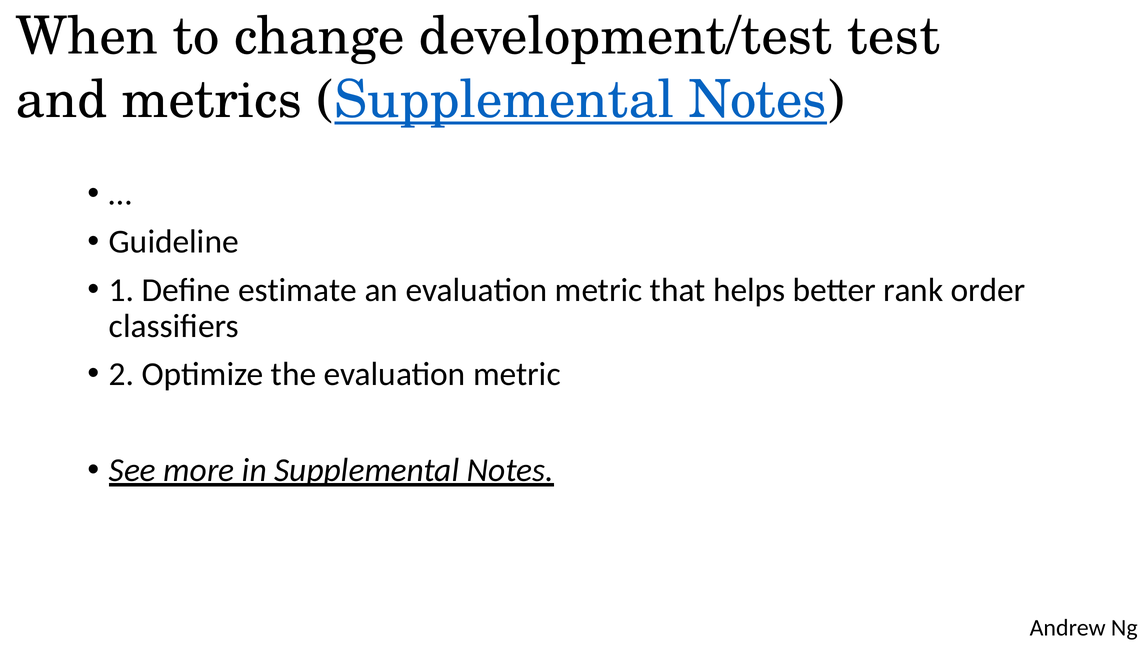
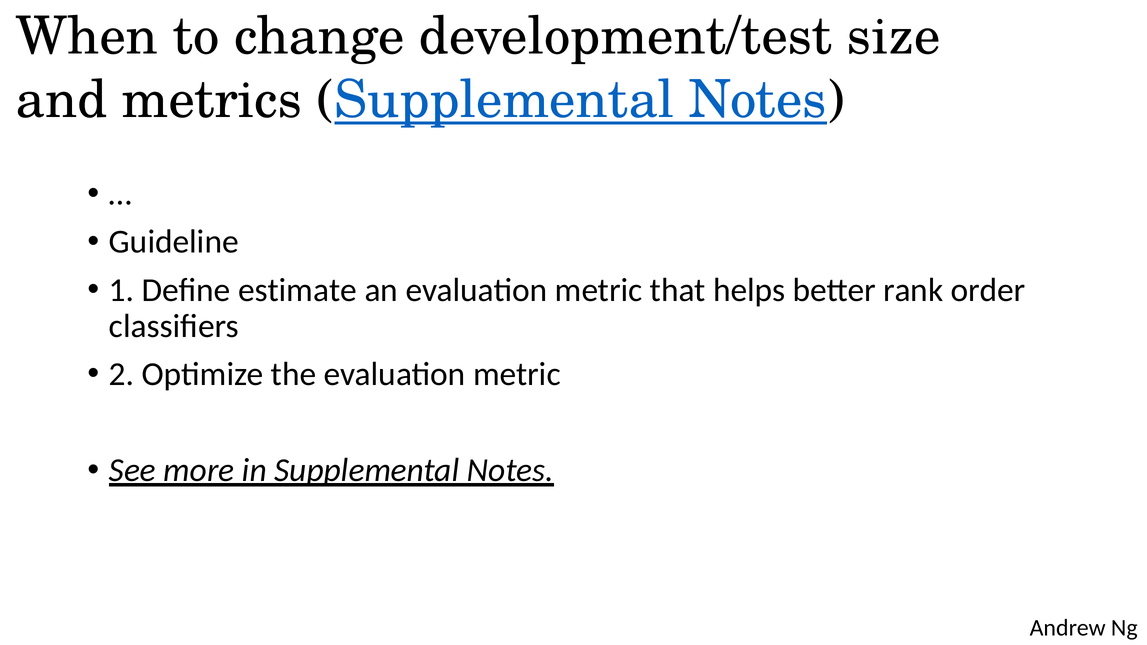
test: test -> size
